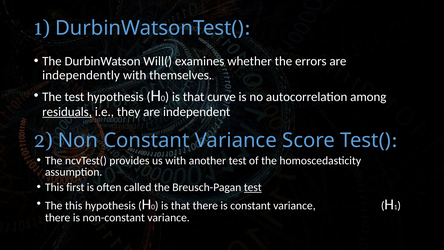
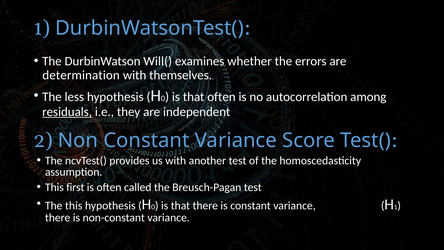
independently: independently -> determination
The test: test -> less
that curve: curve -> often
test at (253, 187) underline: present -> none
